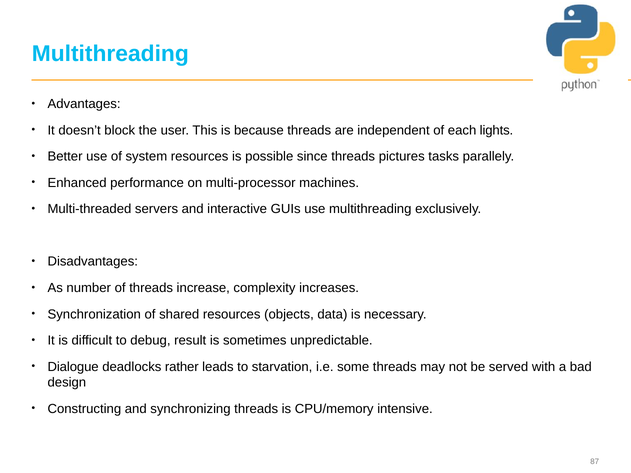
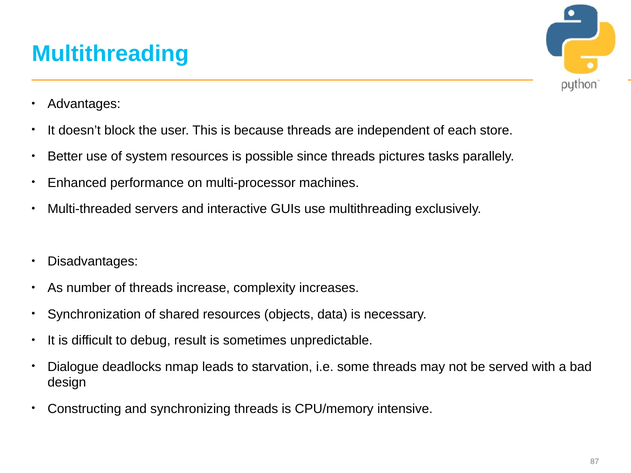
lights: lights -> store
rather: rather -> nmap
